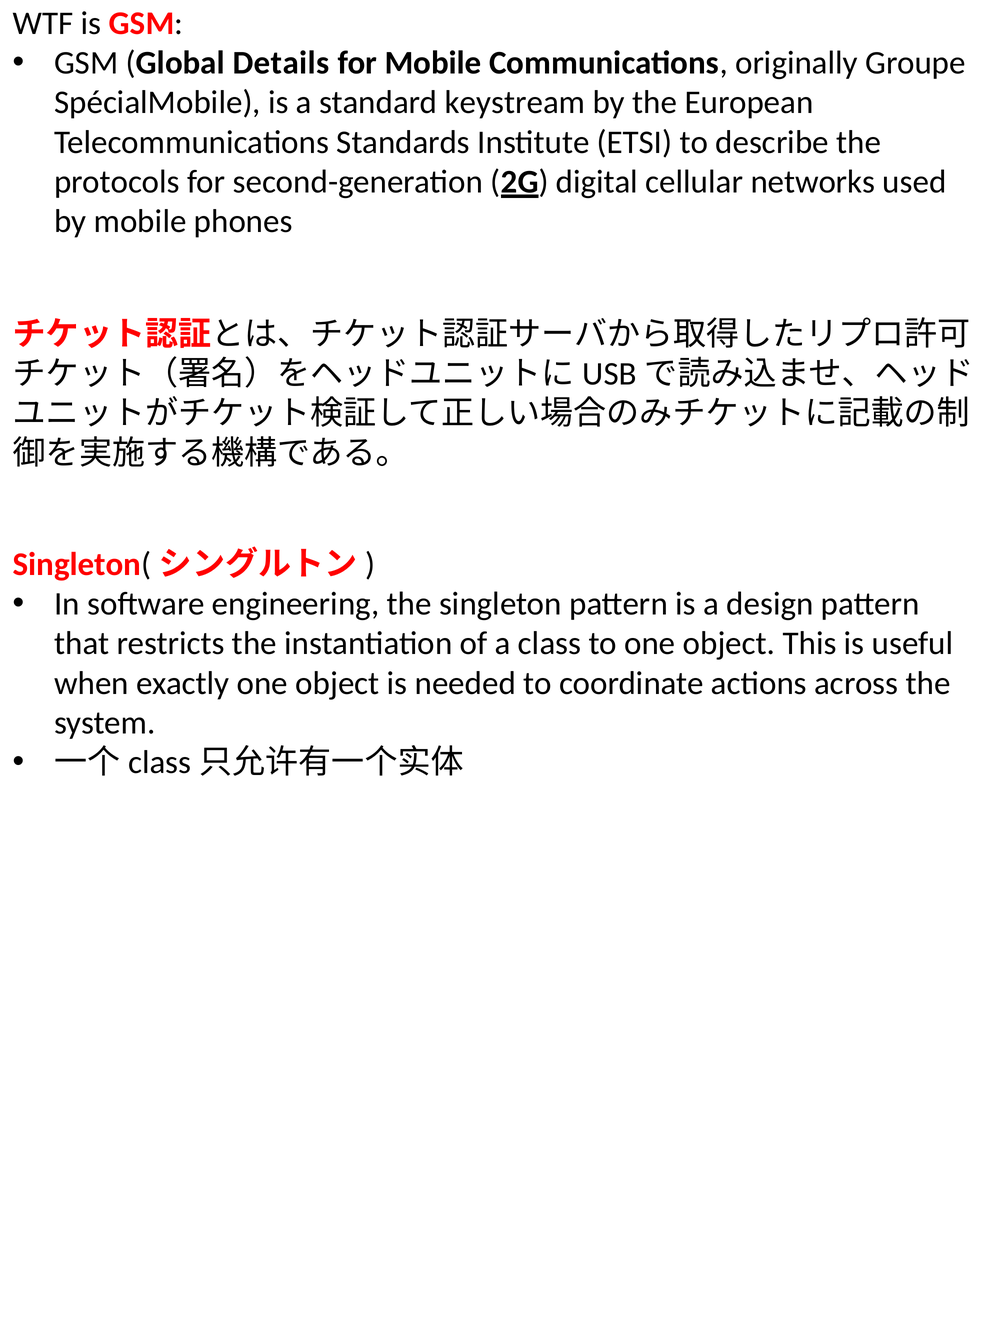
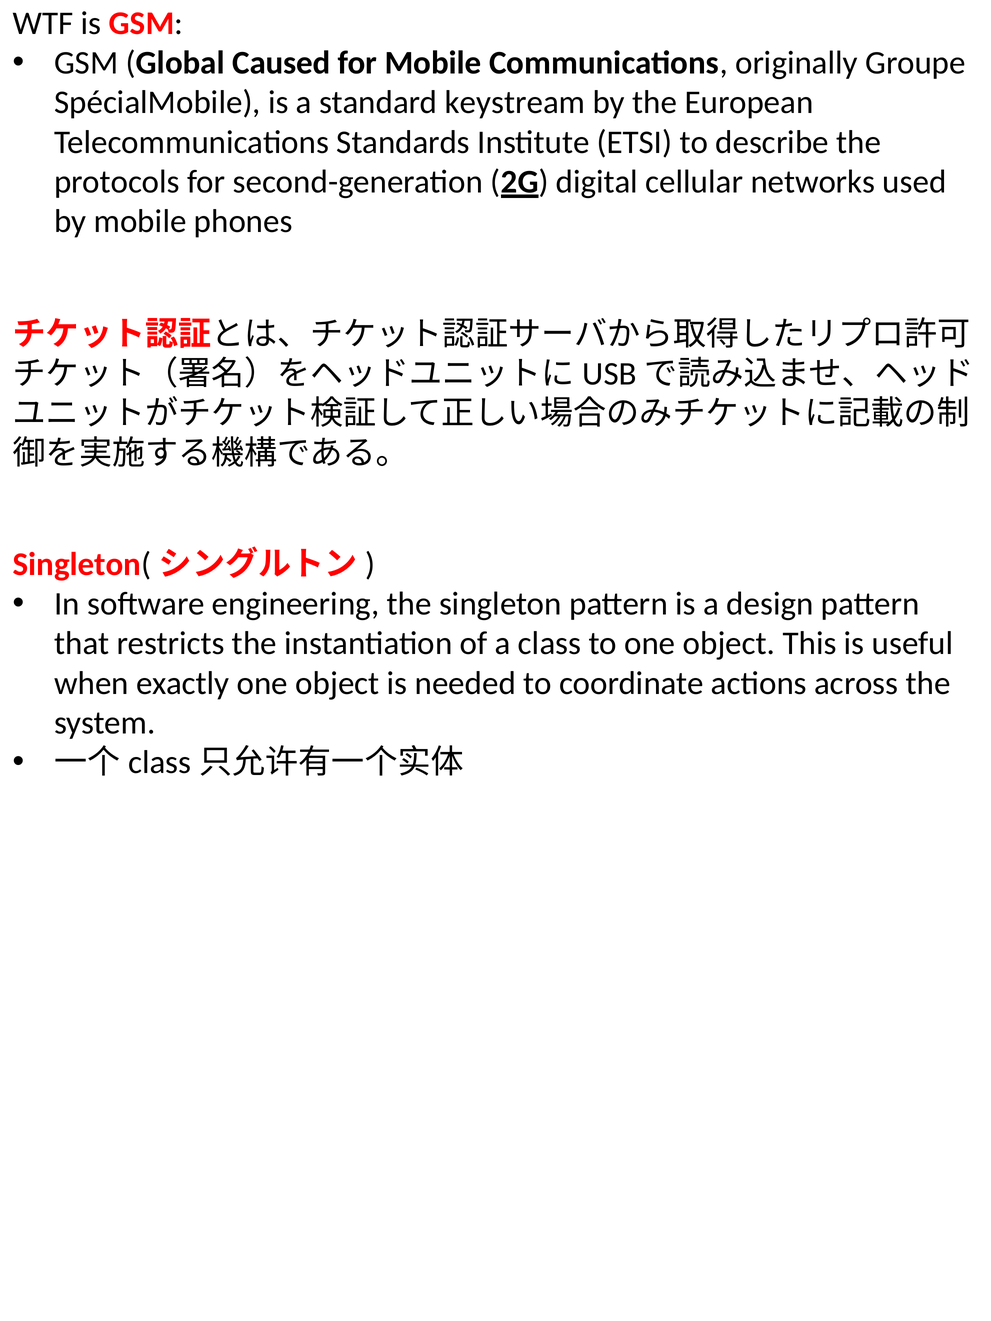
Details: Details -> Caused
